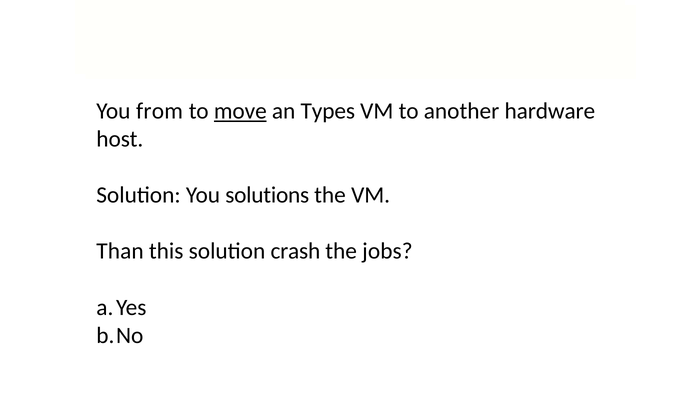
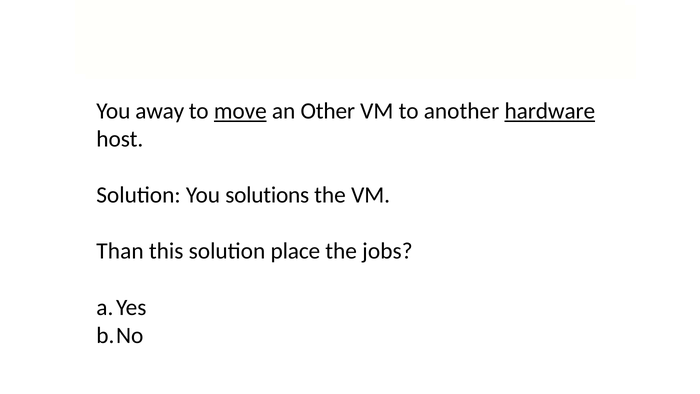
from: from -> away
Types: Types -> Other
hardware underline: none -> present
crash: crash -> place
